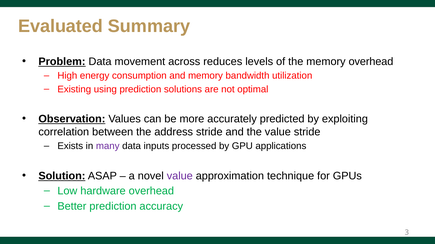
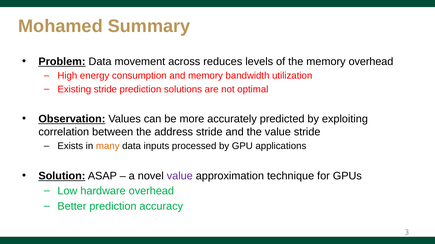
Evaluated: Evaluated -> Mohamed
Existing using: using -> stride
many colour: purple -> orange
